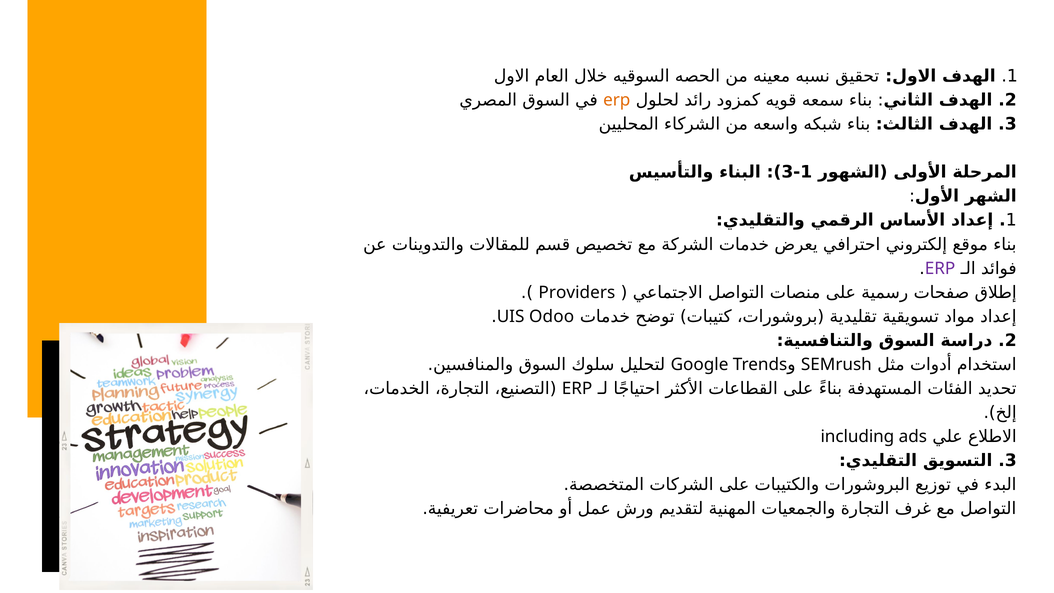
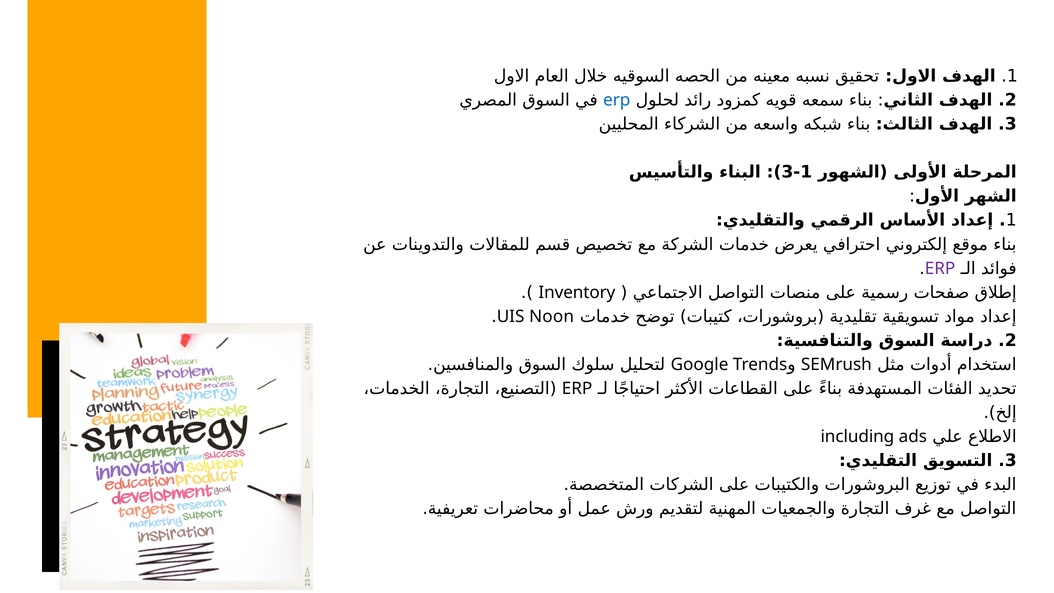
erp at (617, 100) colour: orange -> blue
Providers: Providers -> Inventory
Odoo: Odoo -> Noon
